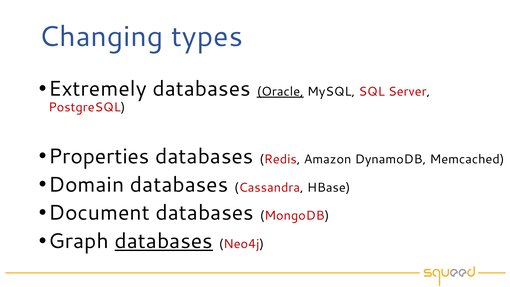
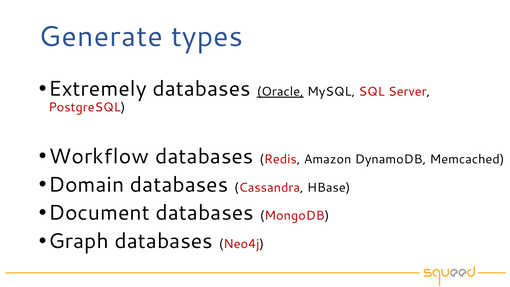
Changing: Changing -> Generate
Properties: Properties -> Workflow
databases at (164, 241) underline: present -> none
